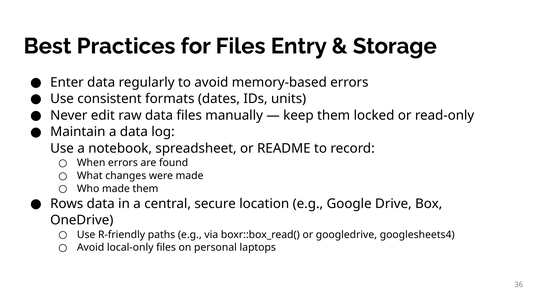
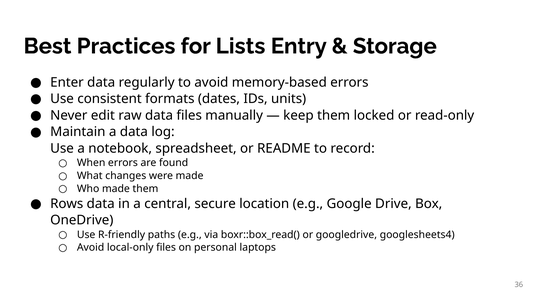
for Files: Files -> Lists
